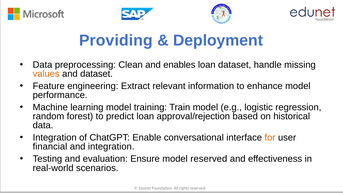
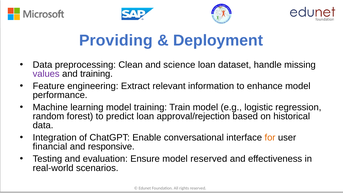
enables: enables -> science
values colour: orange -> purple
and dataset: dataset -> training
and integration: integration -> responsive
